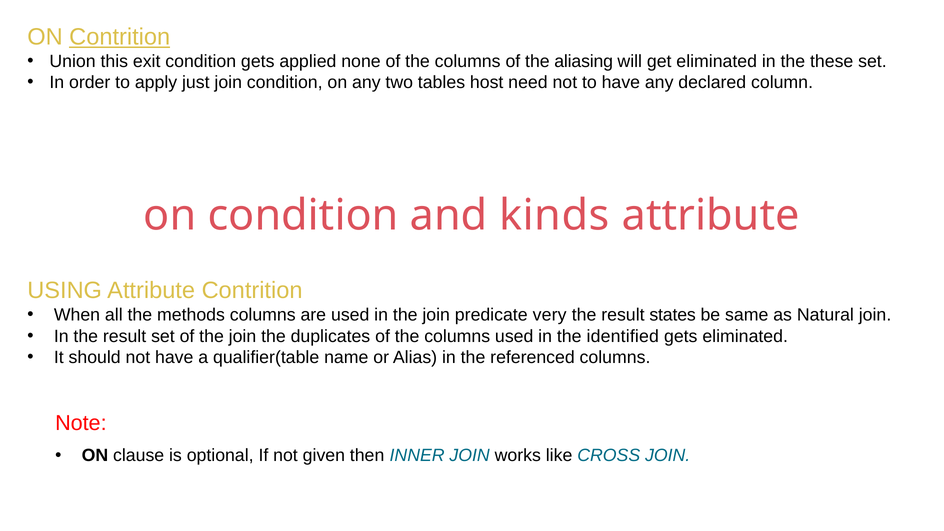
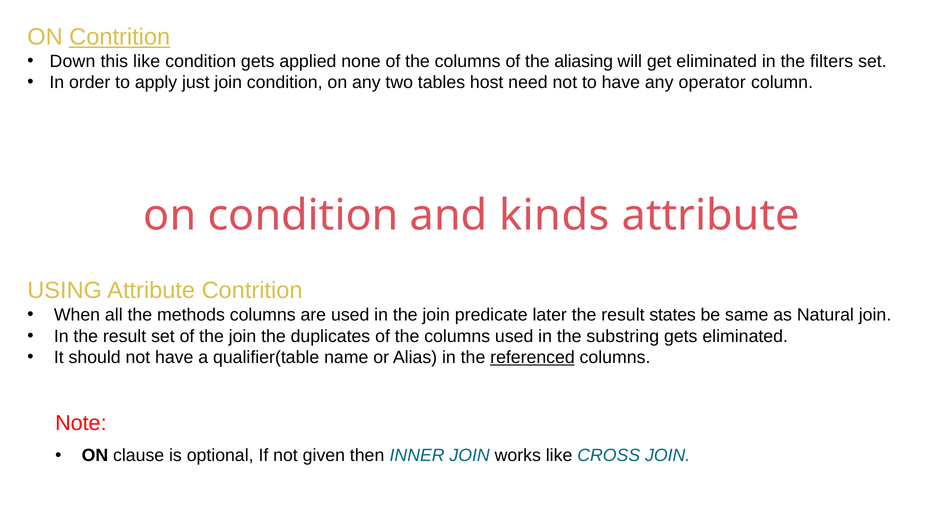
Union: Union -> Down
this exit: exit -> like
these: these -> filters
declared: declared -> operator
very: very -> later
identified: identified -> substring
referenced underline: none -> present
